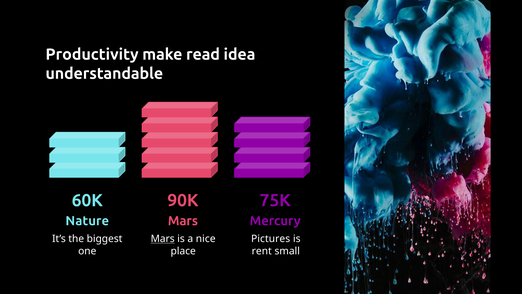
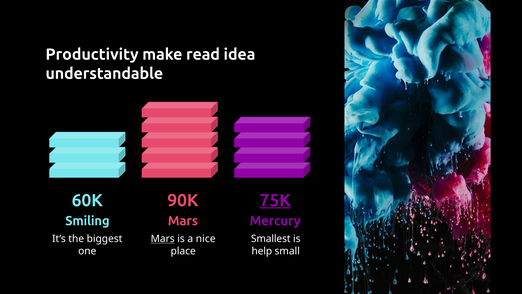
75K underline: none -> present
Nature: Nature -> Smiling
Pictures: Pictures -> Smallest
rent: rent -> help
